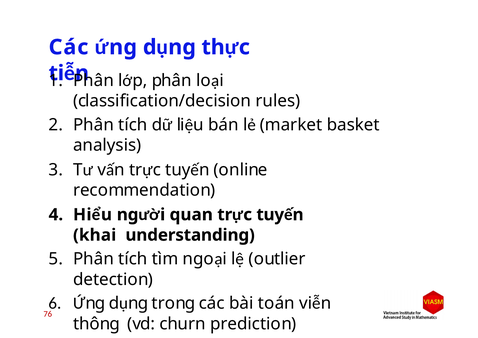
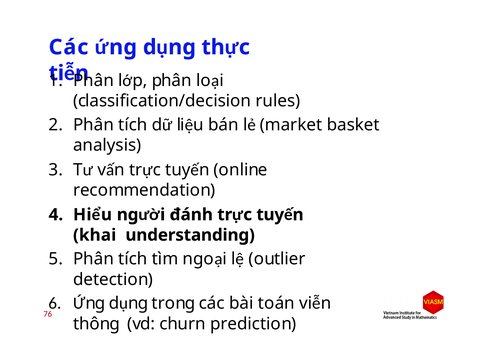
quan: quan -> đánh
